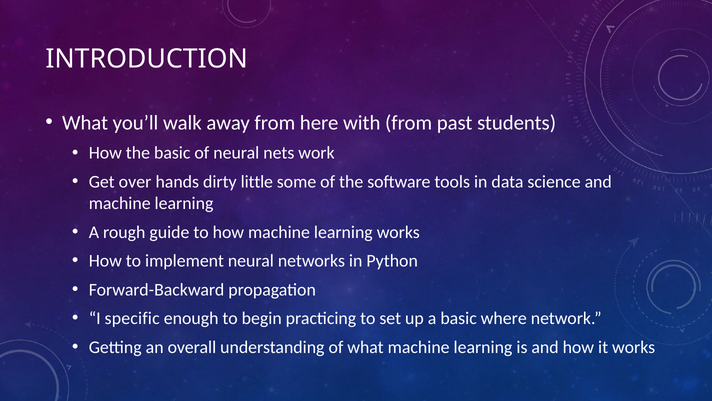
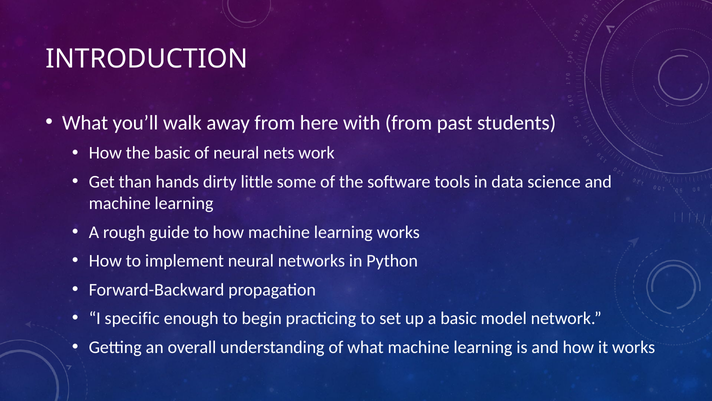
over: over -> than
where: where -> model
